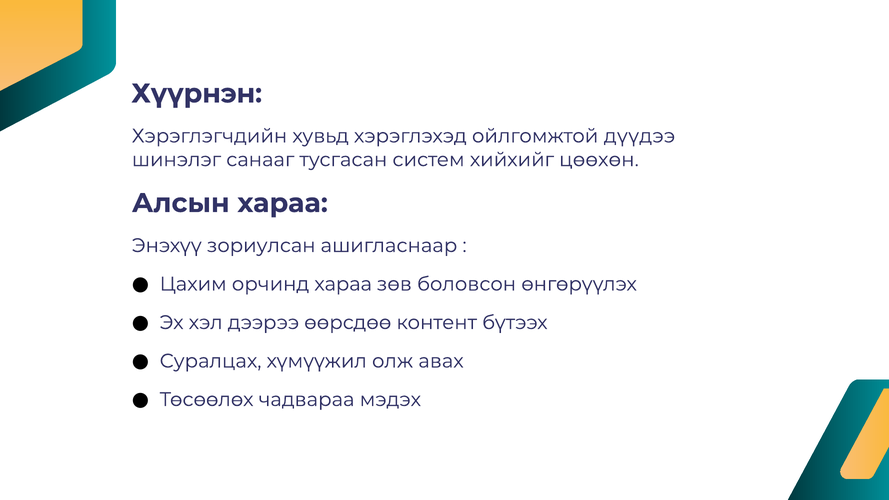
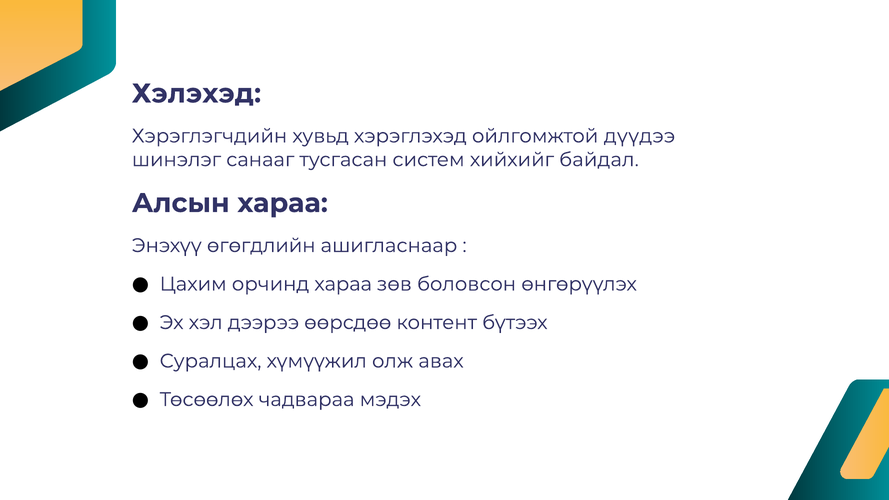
Хүүрнэн: Хүүрнэн -> Хэлэхэд
цөөхөн: цөөхөн -> байдал
зориулсан: зориулсан -> өгөгдлийн
